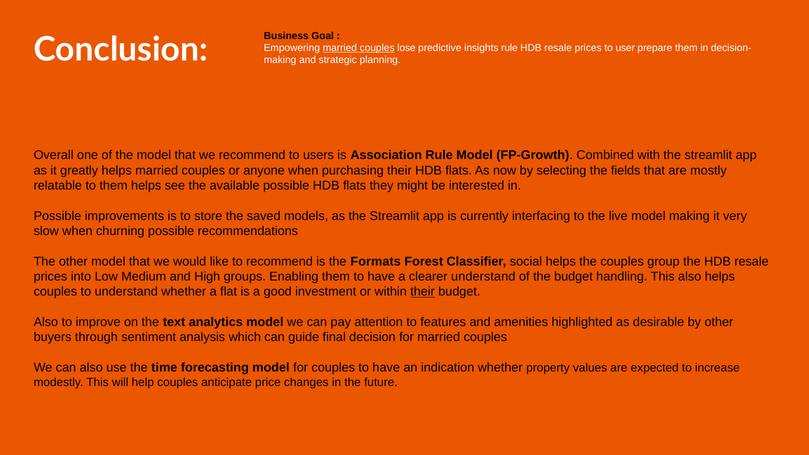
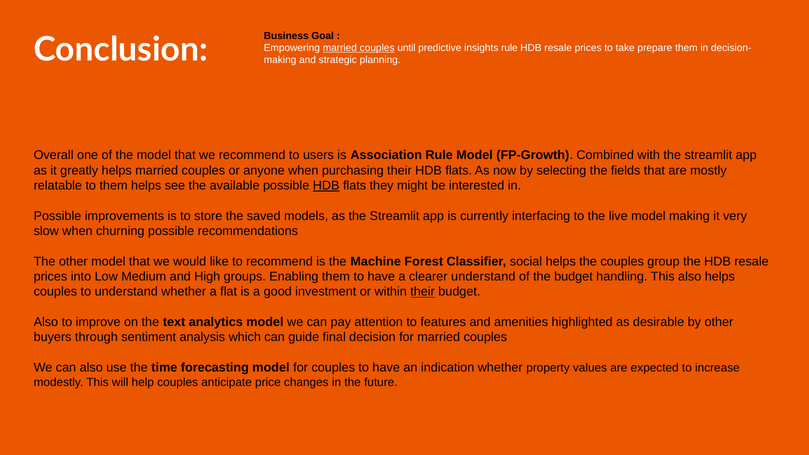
lose: lose -> until
user: user -> take
HDB at (326, 186) underline: none -> present
Formats: Formats -> Machine
